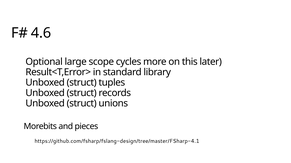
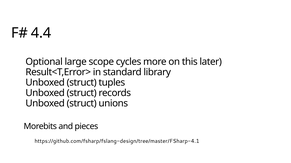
4.6: 4.6 -> 4.4
